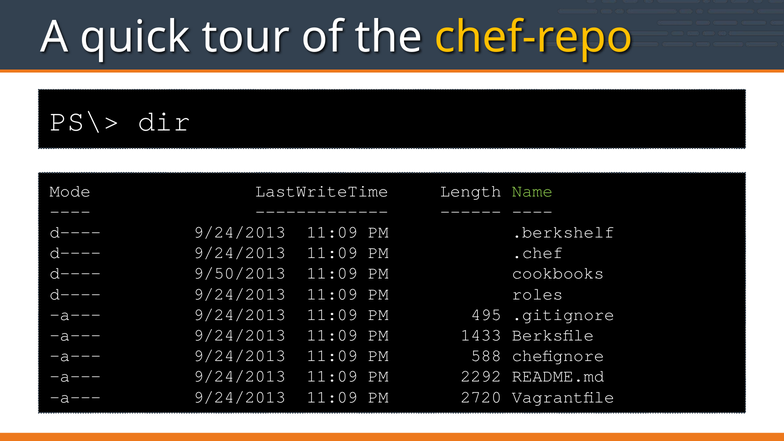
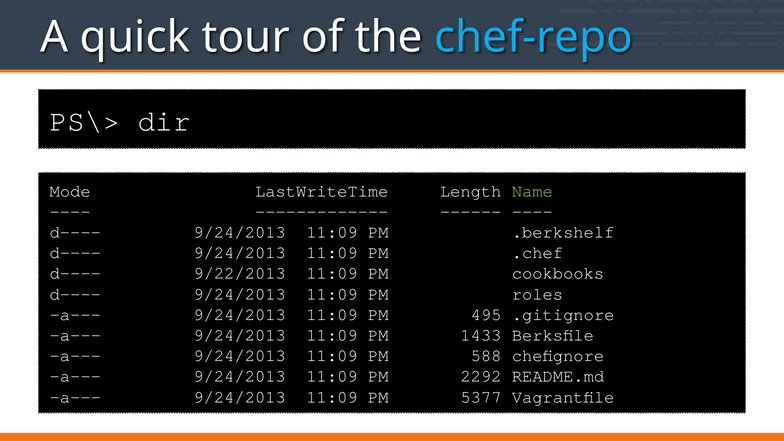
chef-repo colour: yellow -> light blue
9/50/2013: 9/50/2013 -> 9/22/2013
2720: 2720 -> 5377
